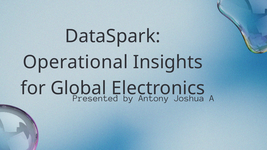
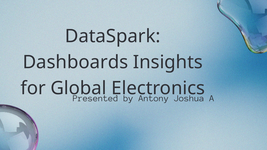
Operational: Operational -> Dashboards
